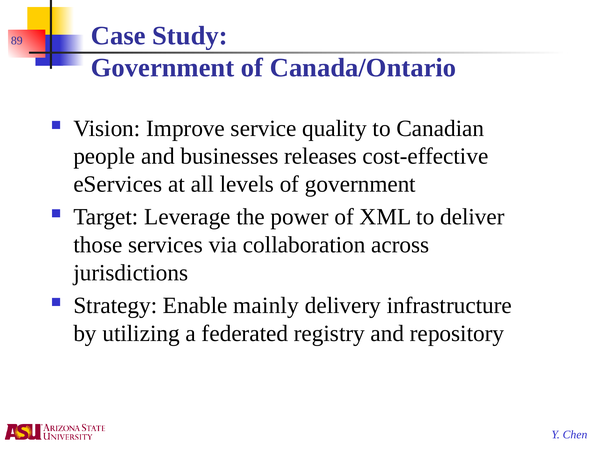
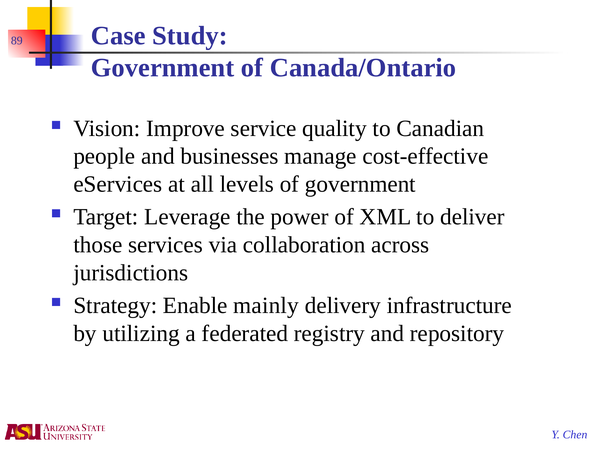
releases: releases -> manage
